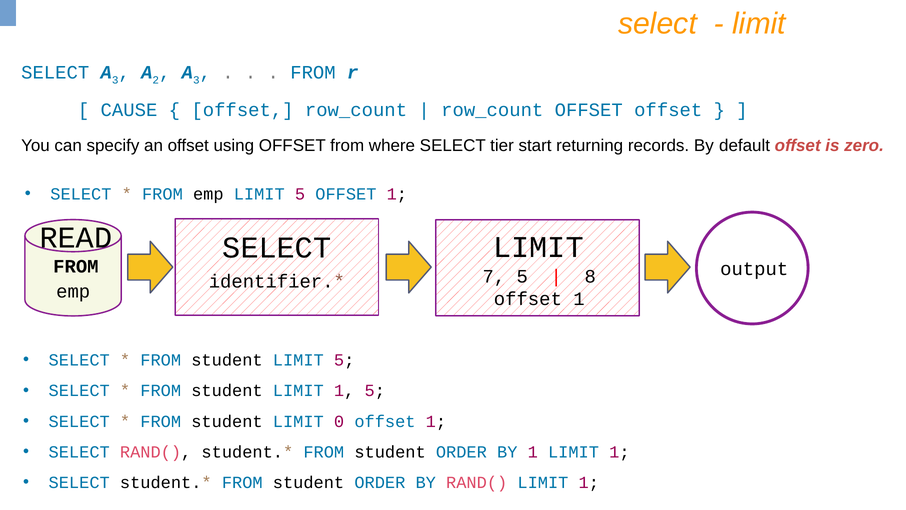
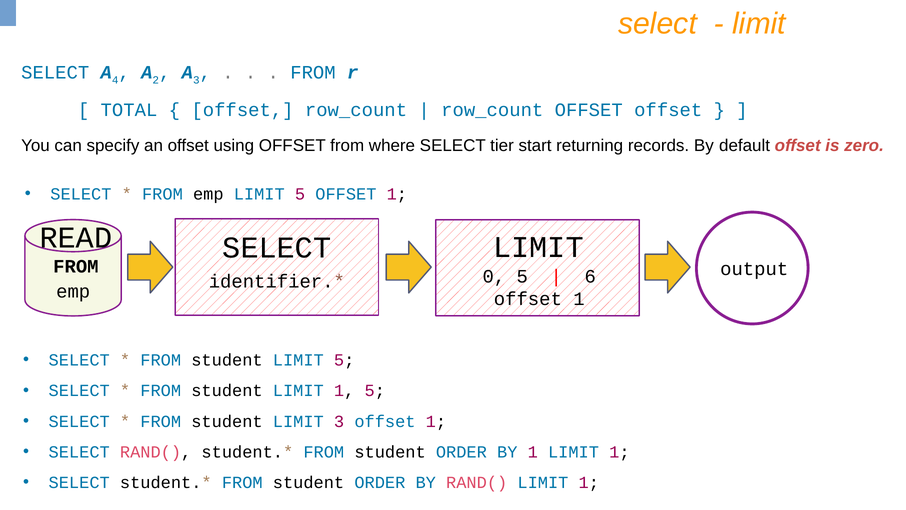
3 at (115, 80): 3 -> 4
CAUSE: CAUSE -> TOTAL
7: 7 -> 0
8: 8 -> 6
LIMIT 0: 0 -> 3
